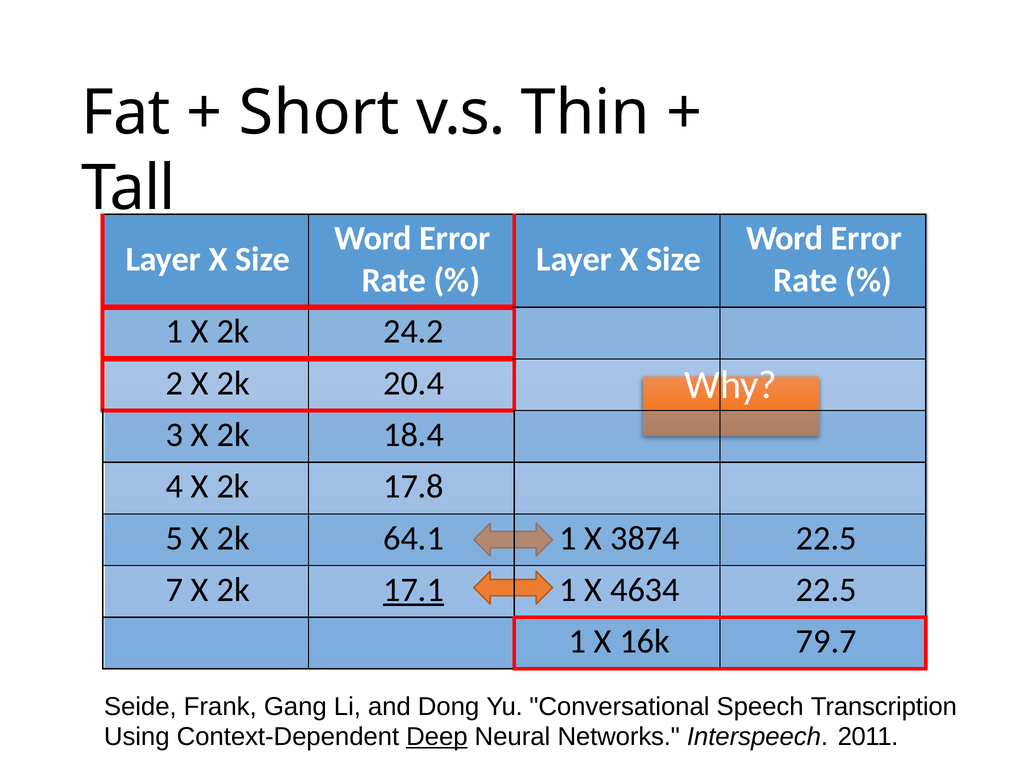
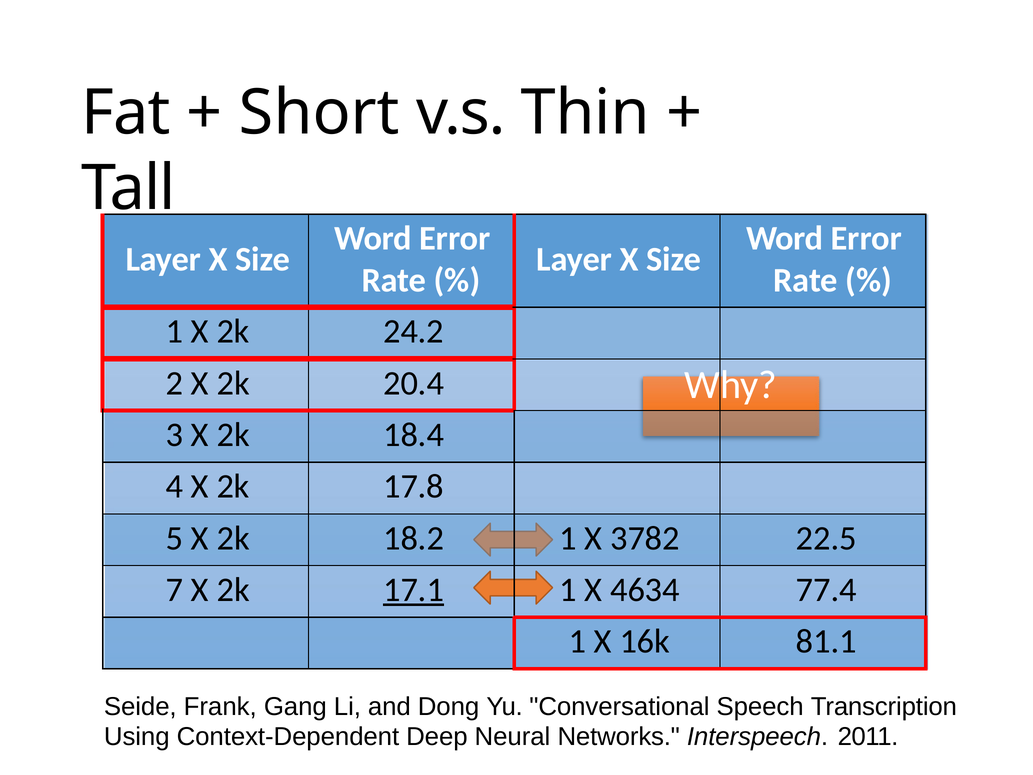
64.1: 64.1 -> 18.2
3874: 3874 -> 3782
4634 22.5: 22.5 -> 77.4
79.7: 79.7 -> 81.1
Deep underline: present -> none
